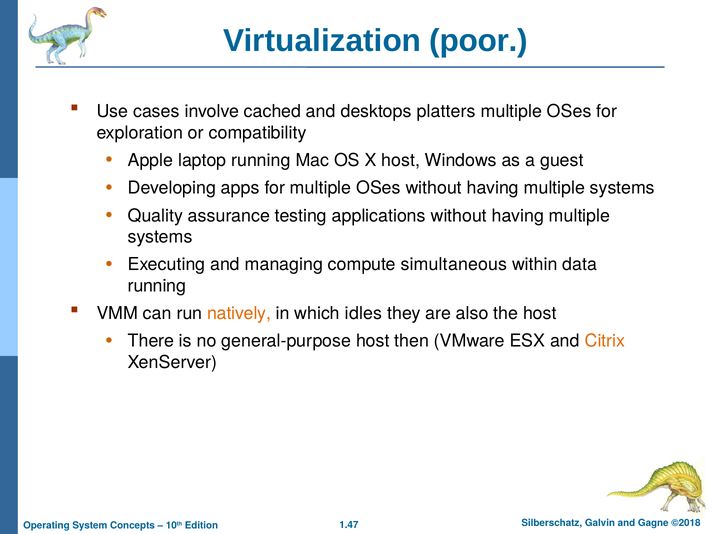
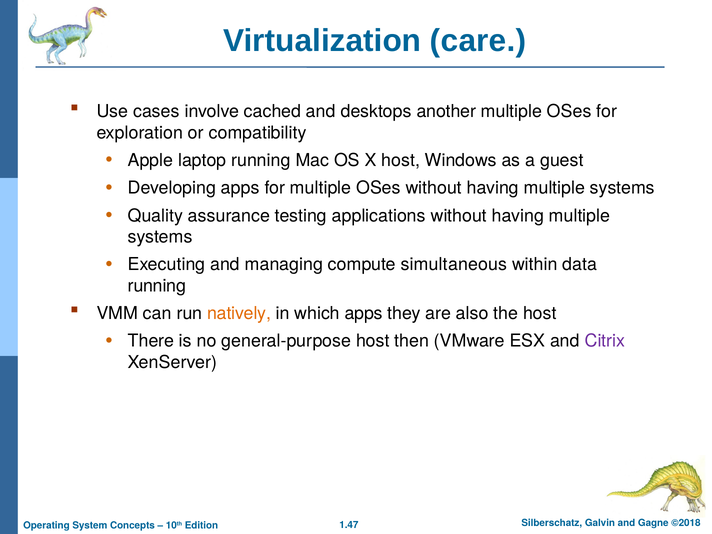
poor: poor -> care
platters: platters -> another
which idles: idles -> apps
Citrix colour: orange -> purple
